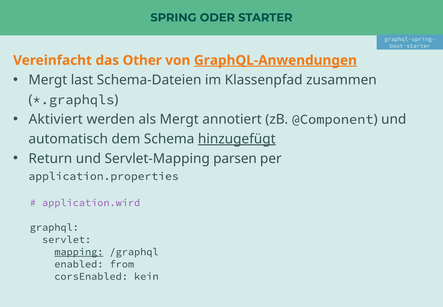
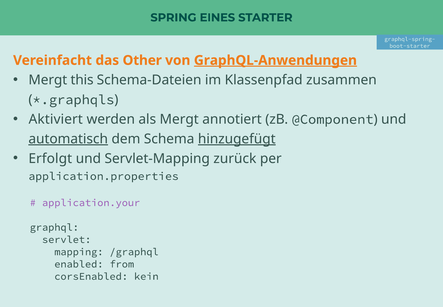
ODER: ODER -> EINES
last: last -> this
automatisch underline: none -> present
Return: Return -> Erfolgt
parsen: parsen -> zurück
application.wird: application.wird -> application.your
mapping underline: present -> none
